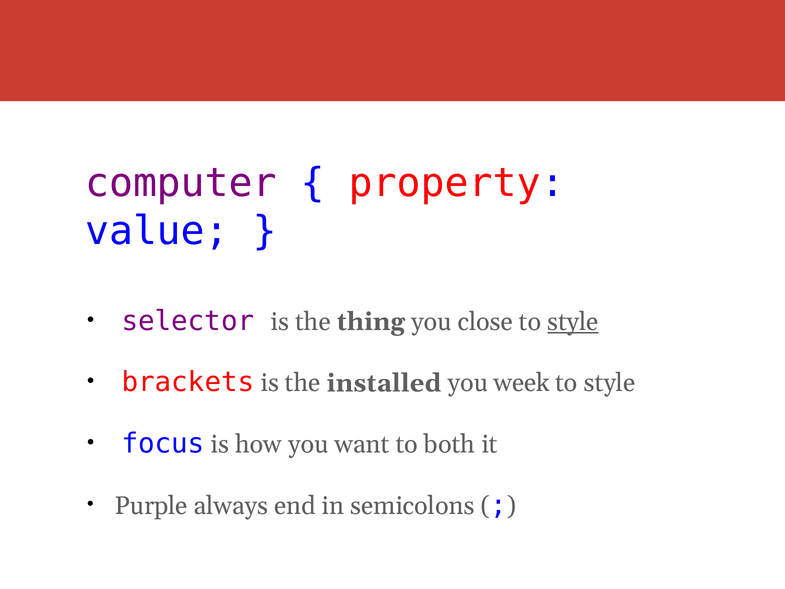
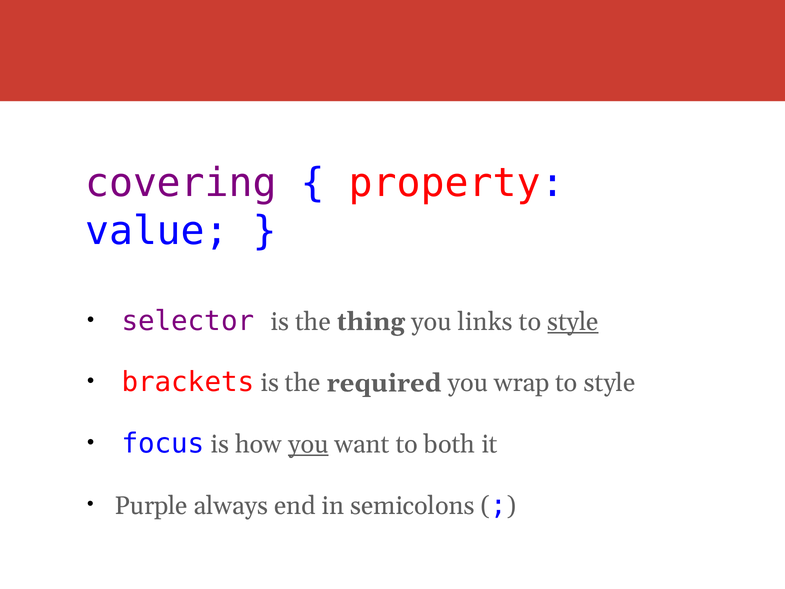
computer: computer -> covering
close: close -> links
installed: installed -> required
week: week -> wrap
you at (308, 444) underline: none -> present
